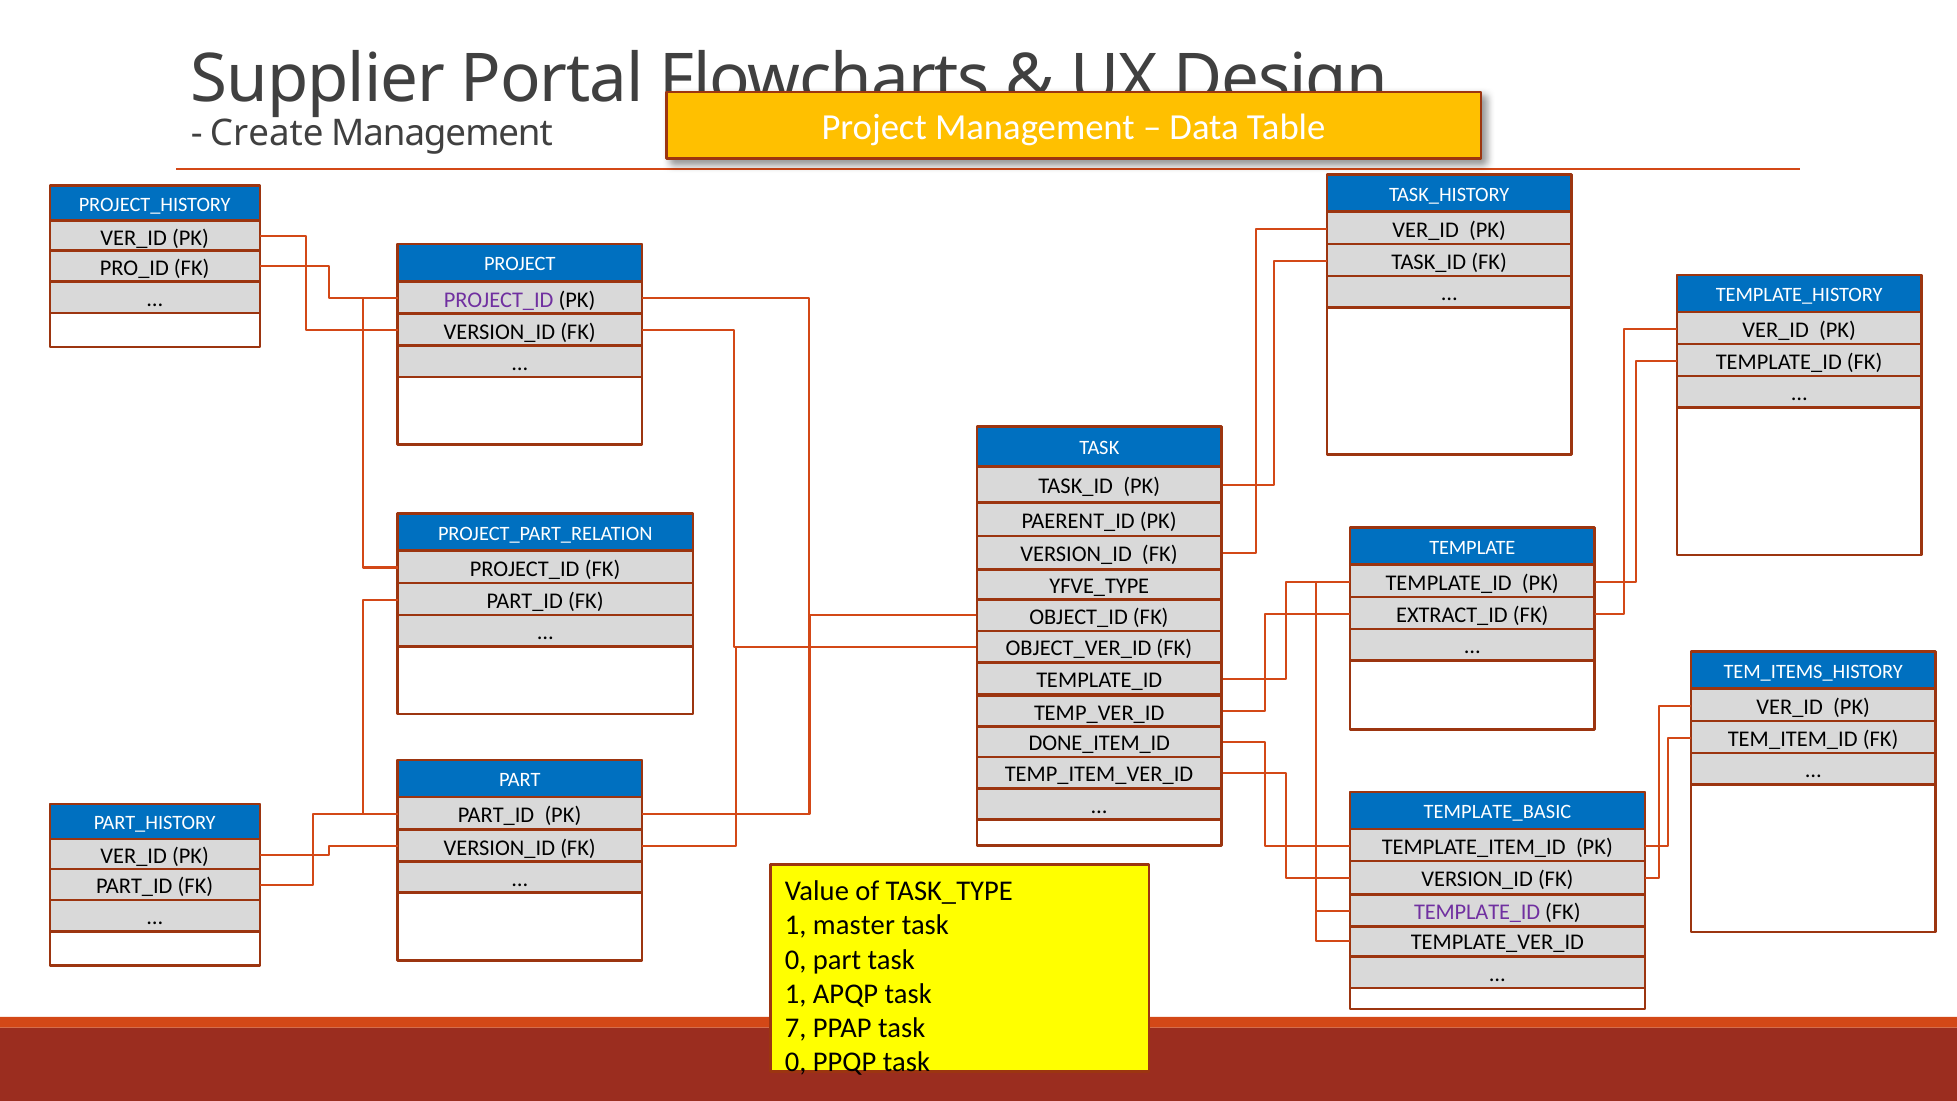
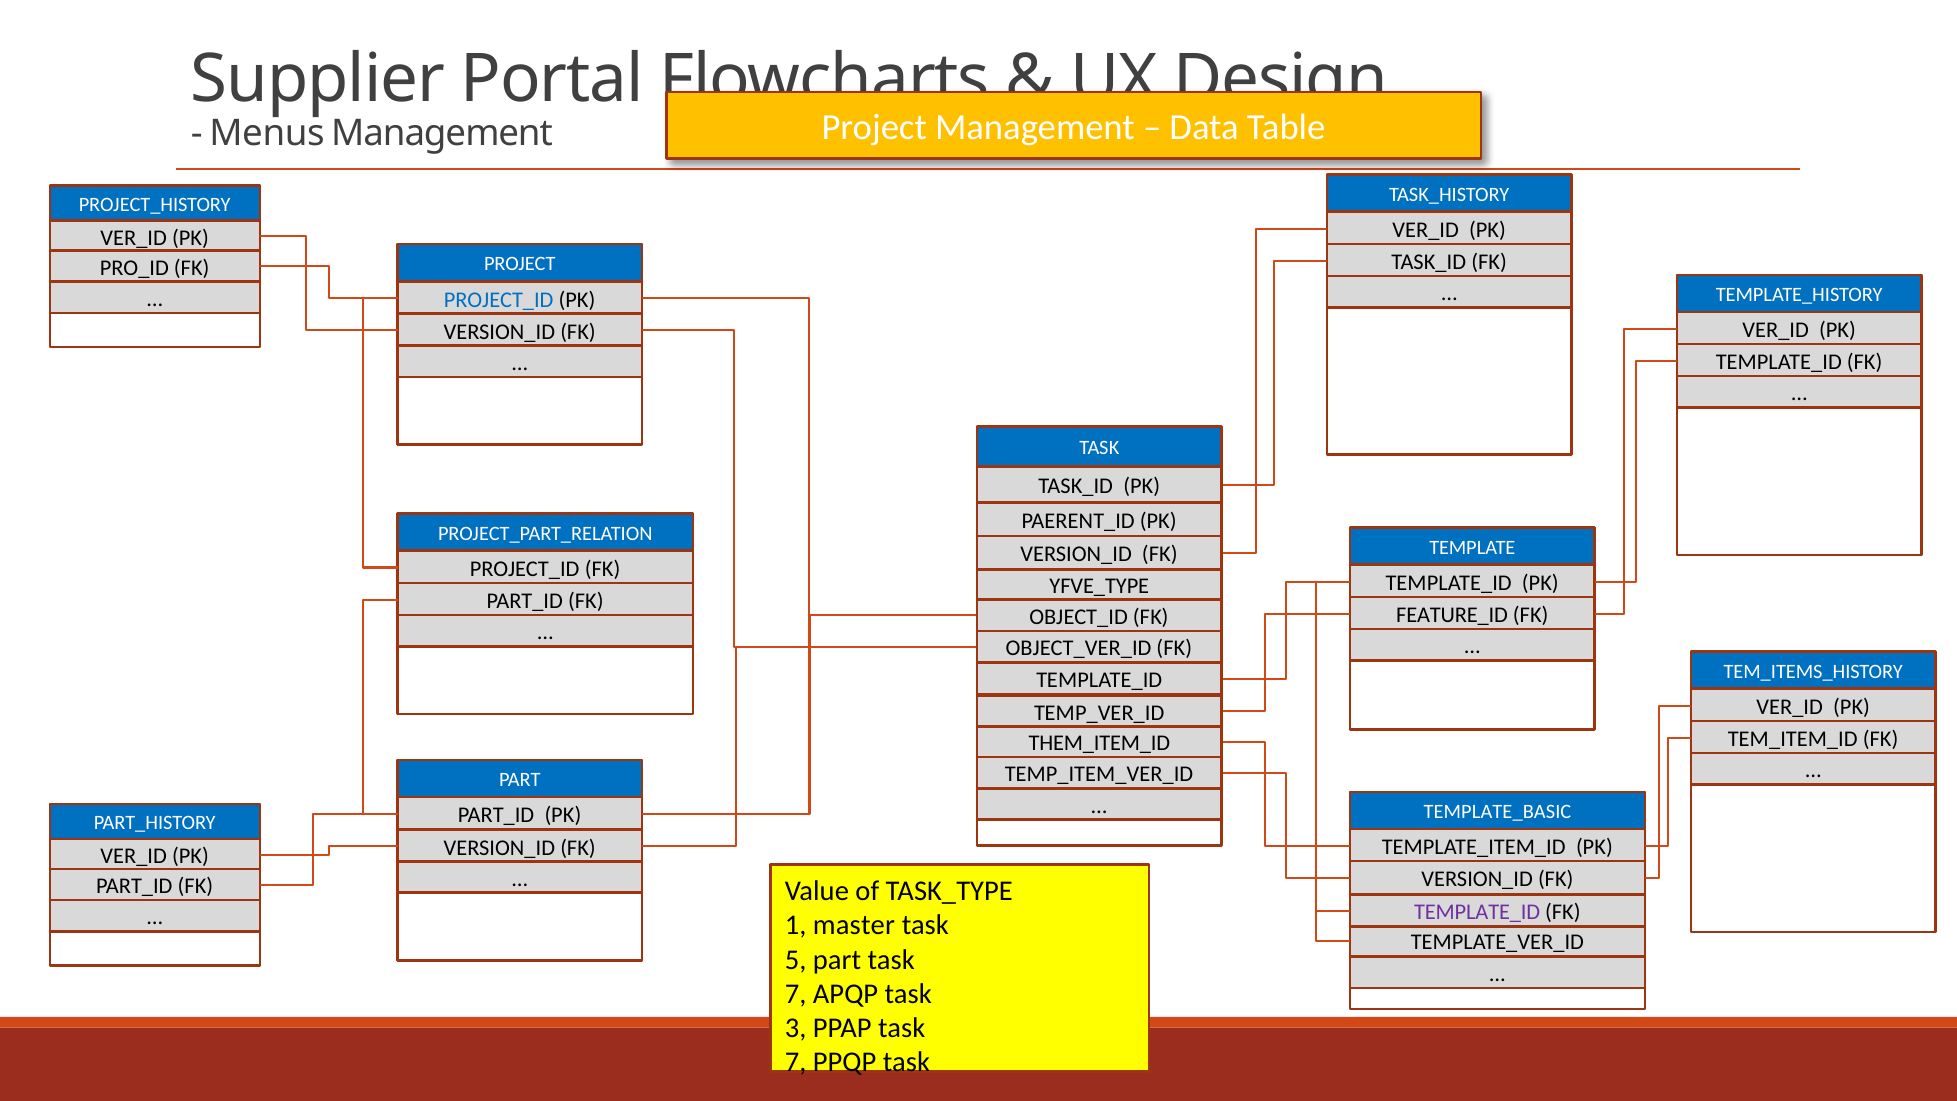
Create: Create -> Menus
PROJECT_ID at (499, 300) colour: purple -> blue
EXTRACT_ID: EXTRACT_ID -> FEATURE_ID
DONE_ITEM_ID: DONE_ITEM_ID -> THEM_ITEM_ID
0 at (796, 959): 0 -> 5
1 at (796, 994): 1 -> 7
7: 7 -> 3
0 at (796, 1062): 0 -> 7
